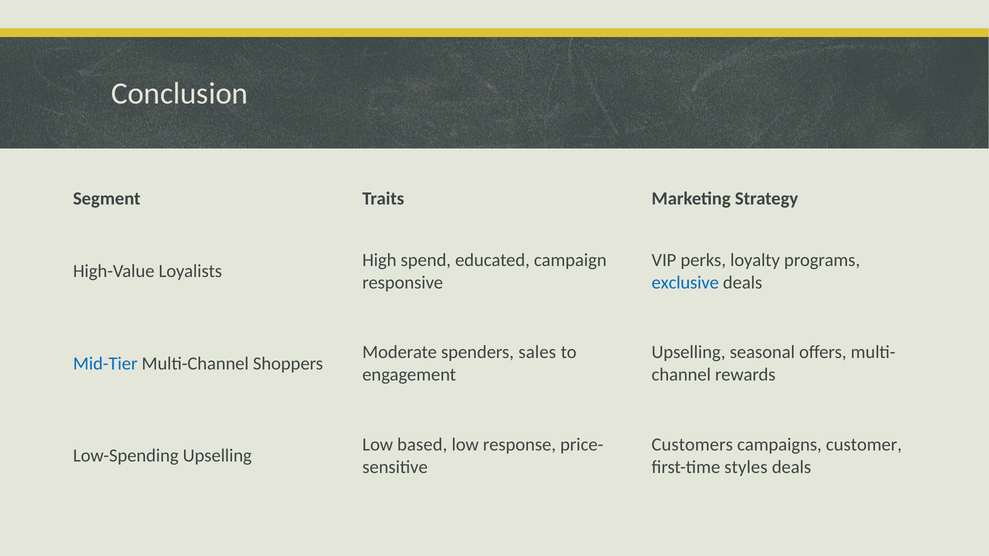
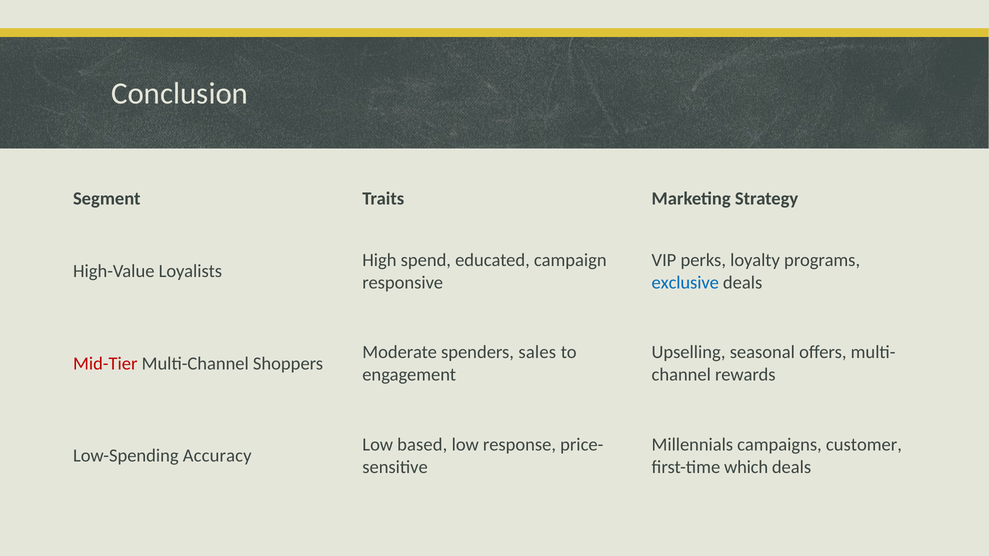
Mid-Tier colour: blue -> red
Customers: Customers -> Millennials
Low-Spending Upselling: Upselling -> Accuracy
styles: styles -> which
